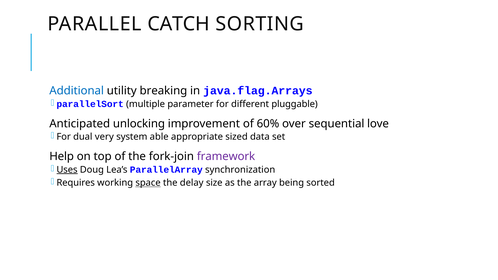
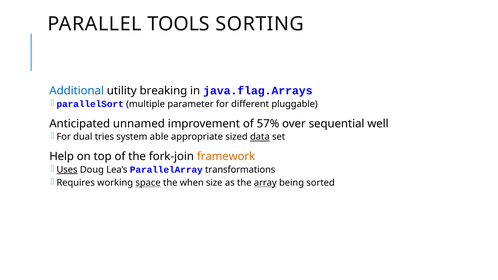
CATCH: CATCH -> TOOLS
unlocking: unlocking -> unnamed
60%: 60% -> 57%
love: love -> well
very: very -> tries
data underline: none -> present
framework colour: purple -> orange
synchronization: synchronization -> transformations
delay: delay -> when
array underline: none -> present
